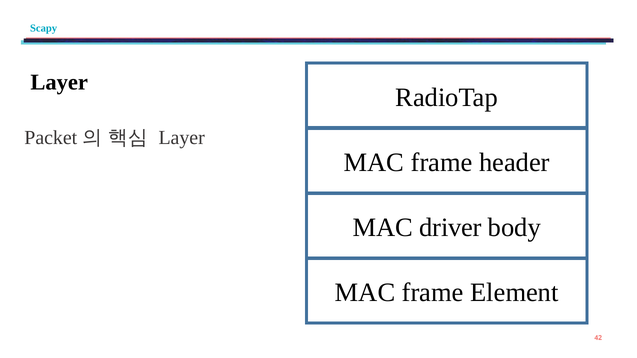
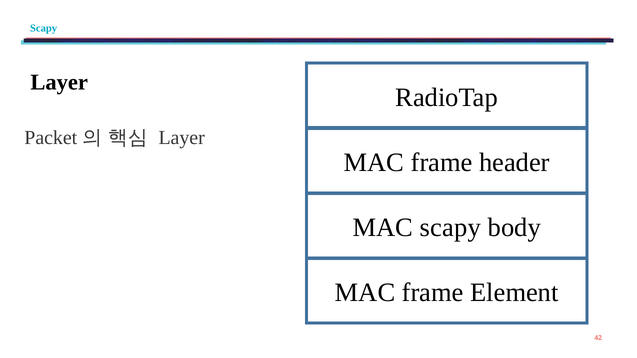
MAC driver: driver -> scapy
